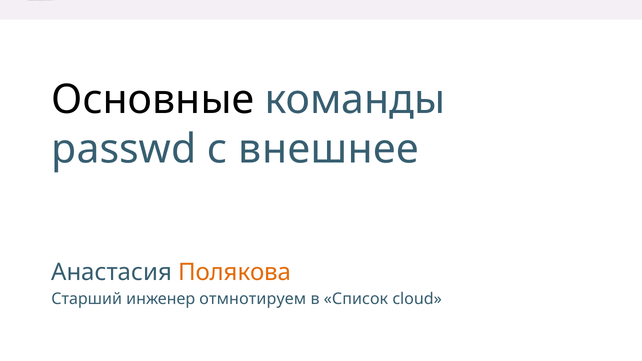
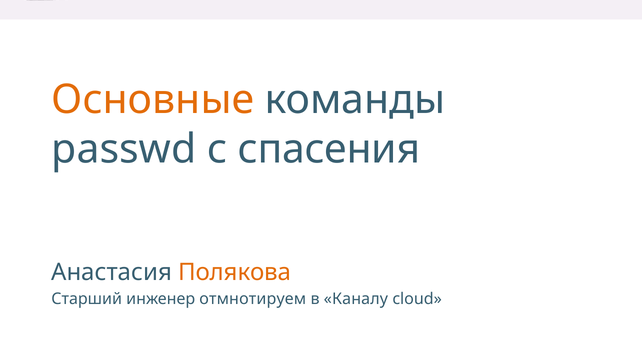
Основные colour: black -> orange
внешнее: внешнее -> спасения
Список: Список -> Каналу
